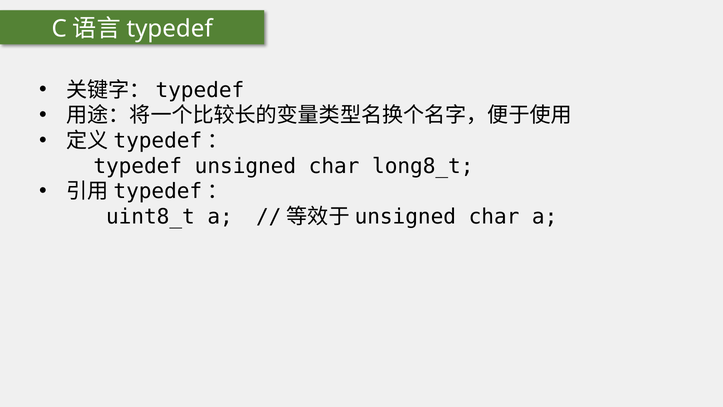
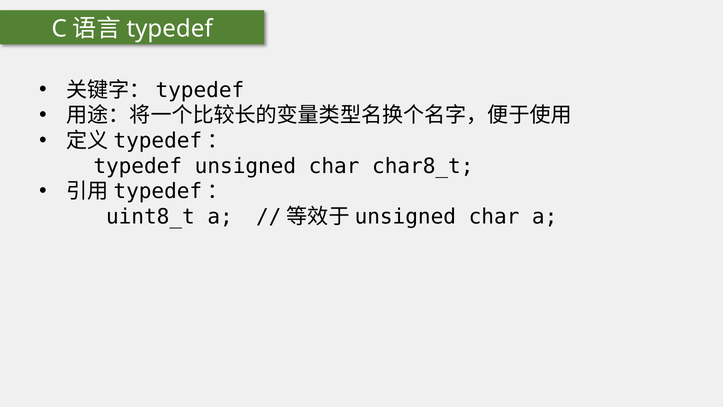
long8_t: long8_t -> char8_t
